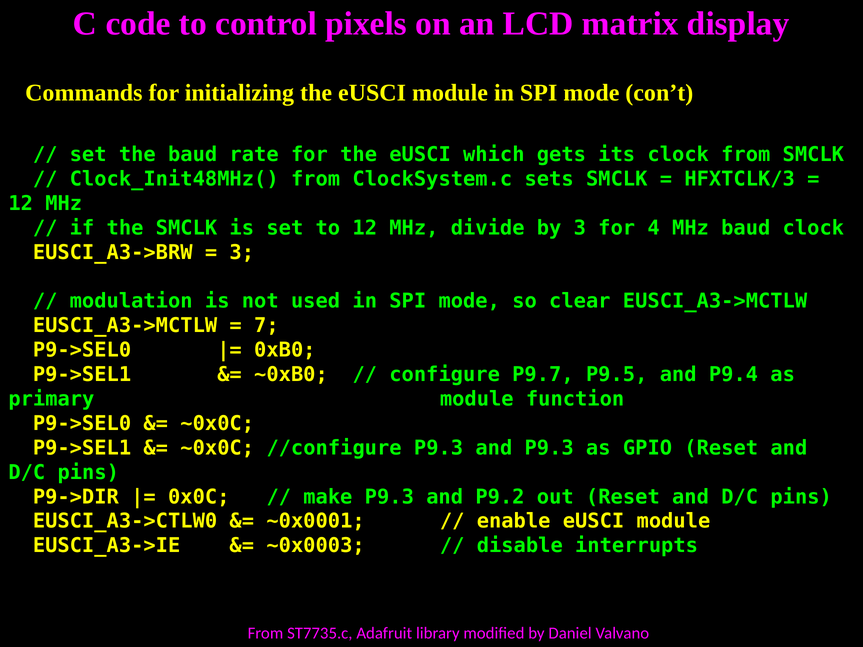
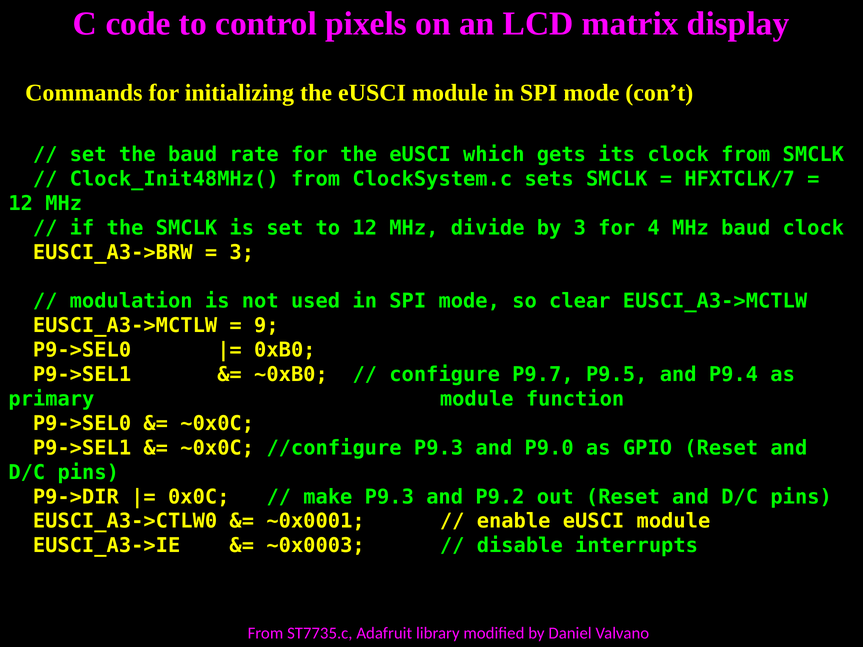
HFXTCLK/3: HFXTCLK/3 -> HFXTCLK/7
7: 7 -> 9
and P9.3: P9.3 -> P9.0
